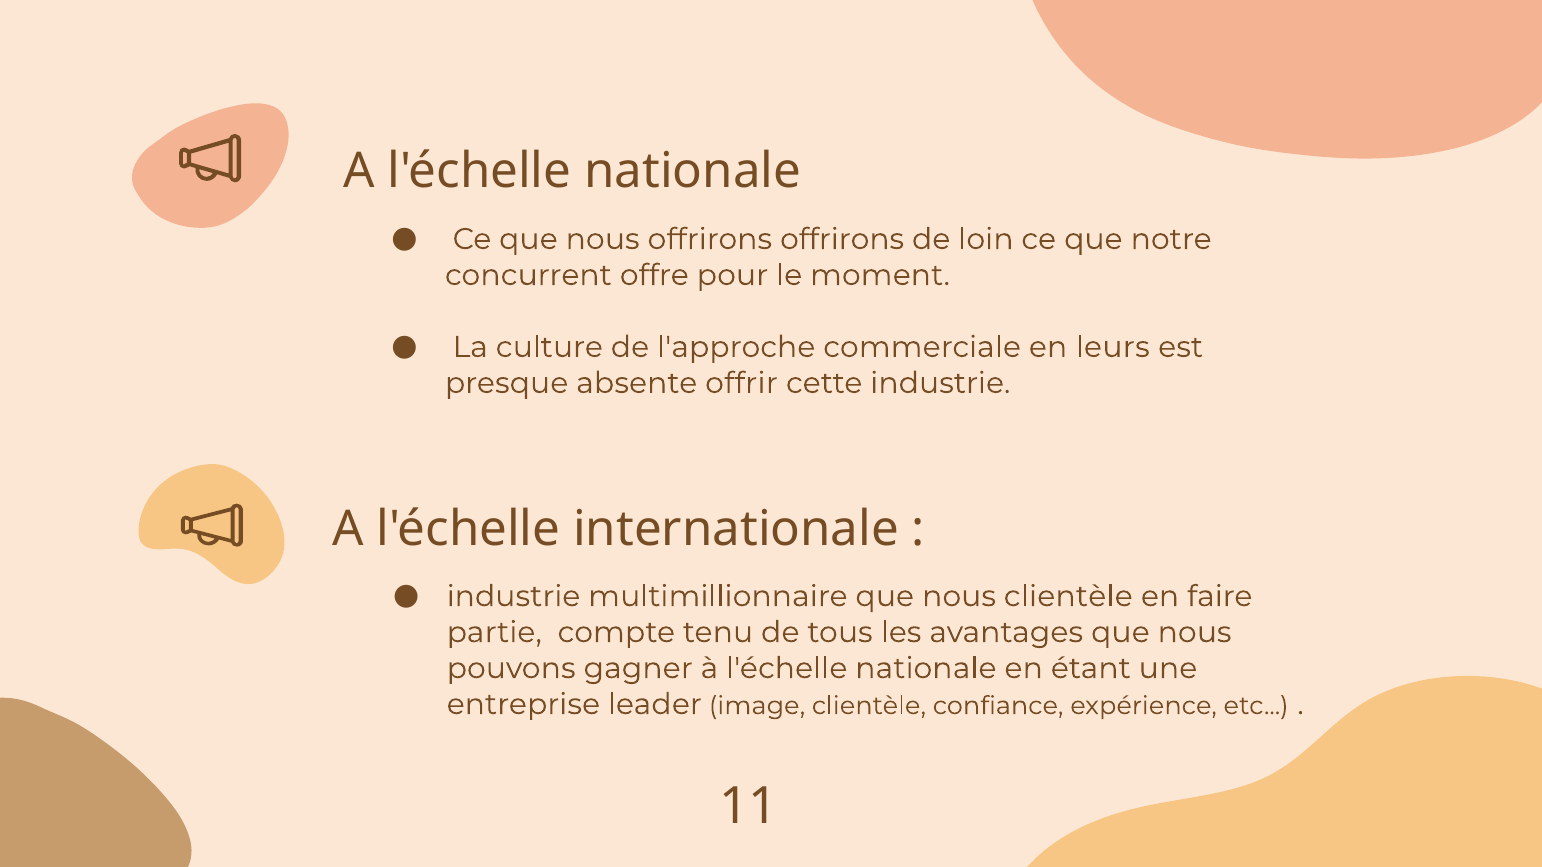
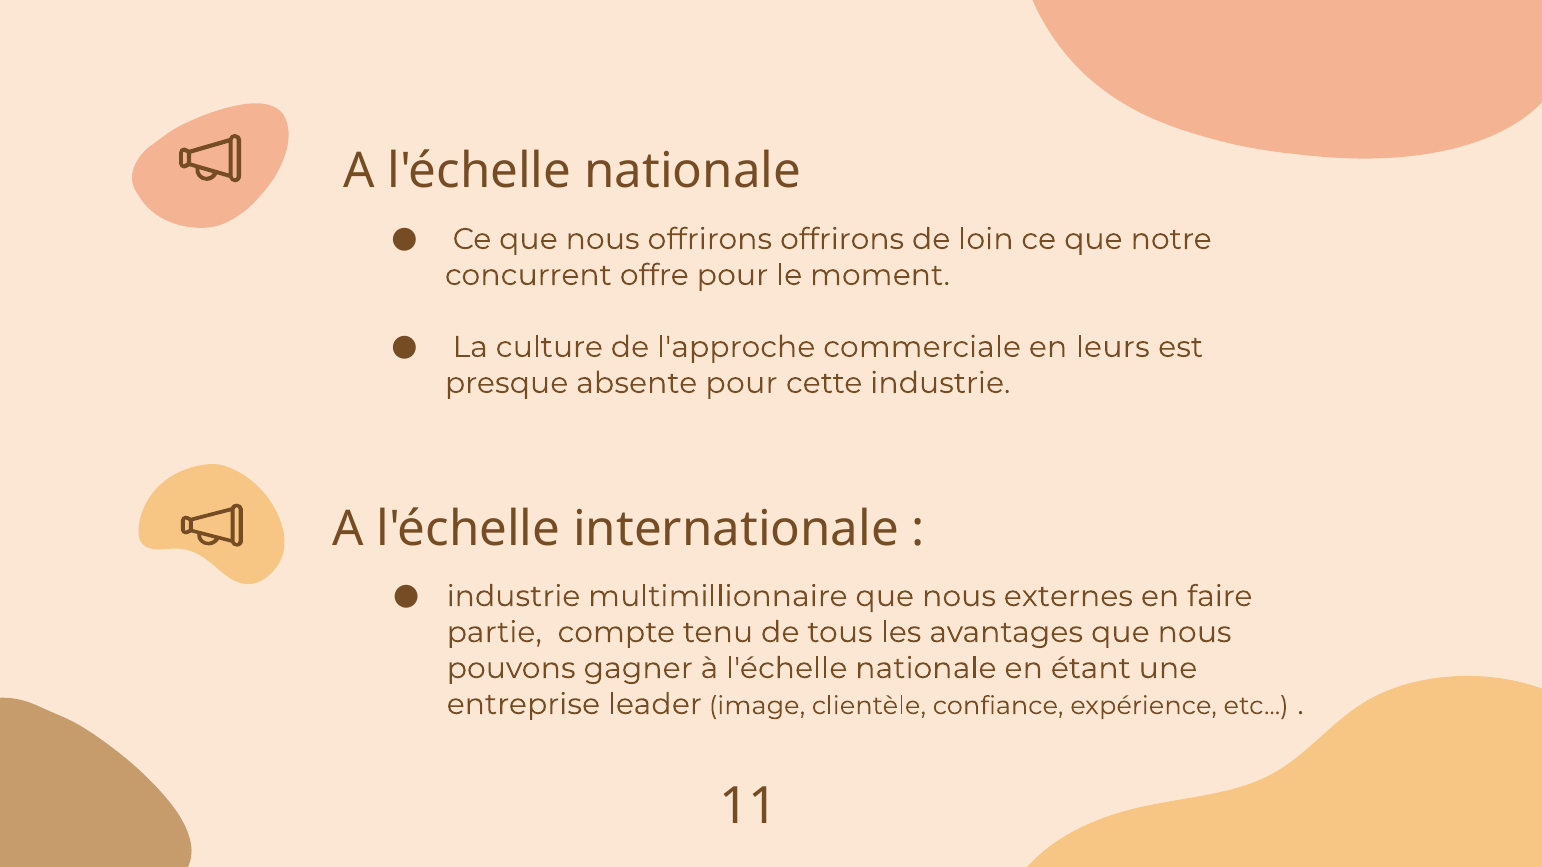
absente offrir: offrir -> pour
nous clientèle: clientèle -> externes
